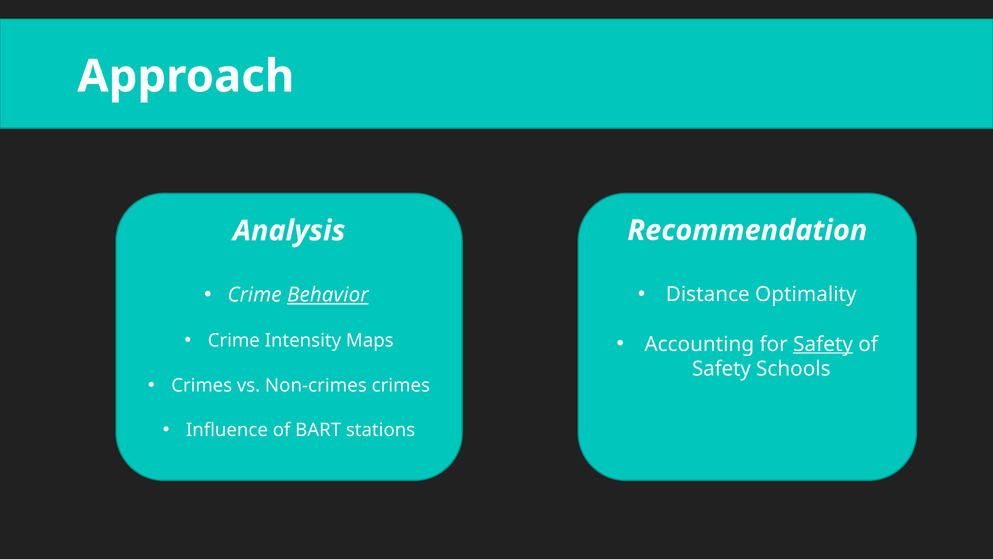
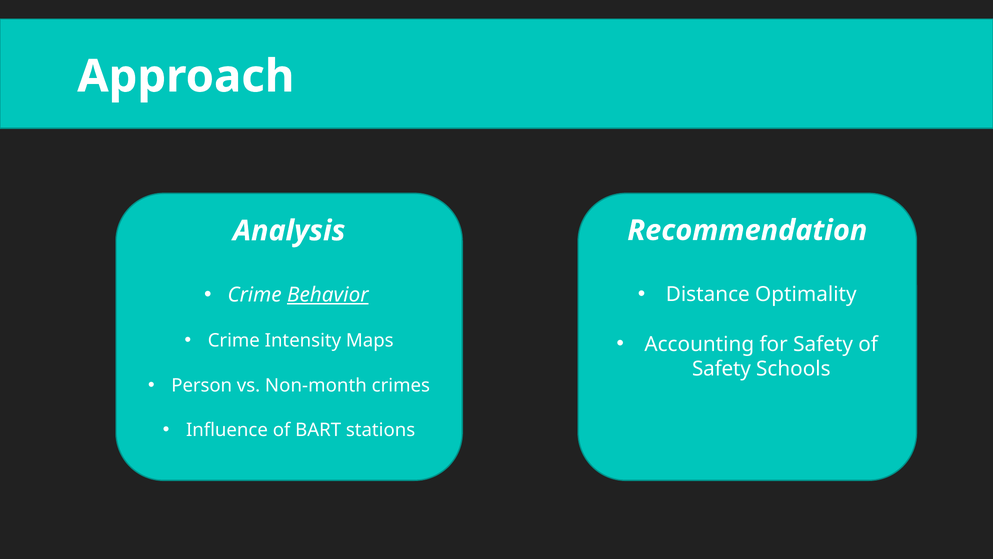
Safety at (823, 344) underline: present -> none
Crimes at (202, 385): Crimes -> Person
Non-crimes: Non-crimes -> Non-month
